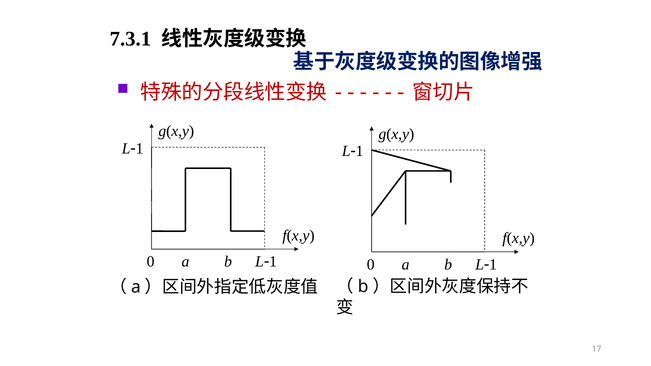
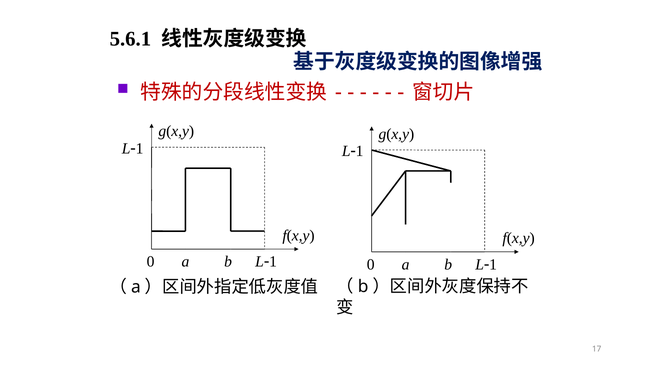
7.3.1: 7.3.1 -> 5.6.1
